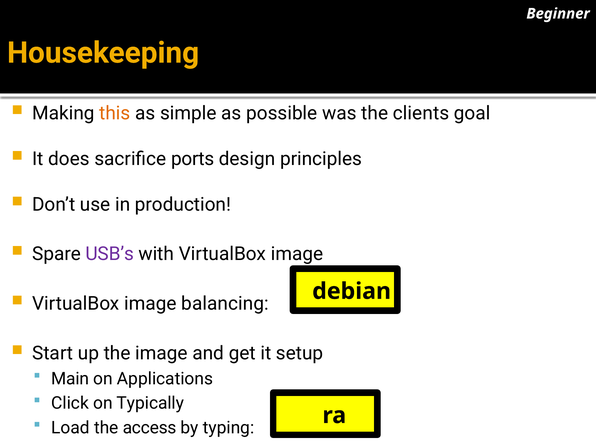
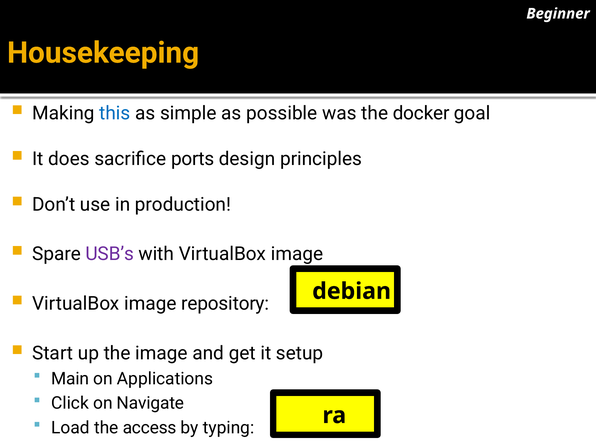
this colour: orange -> blue
clients: clients -> docker
balancing: balancing -> repository
Typically: Typically -> Navigate
